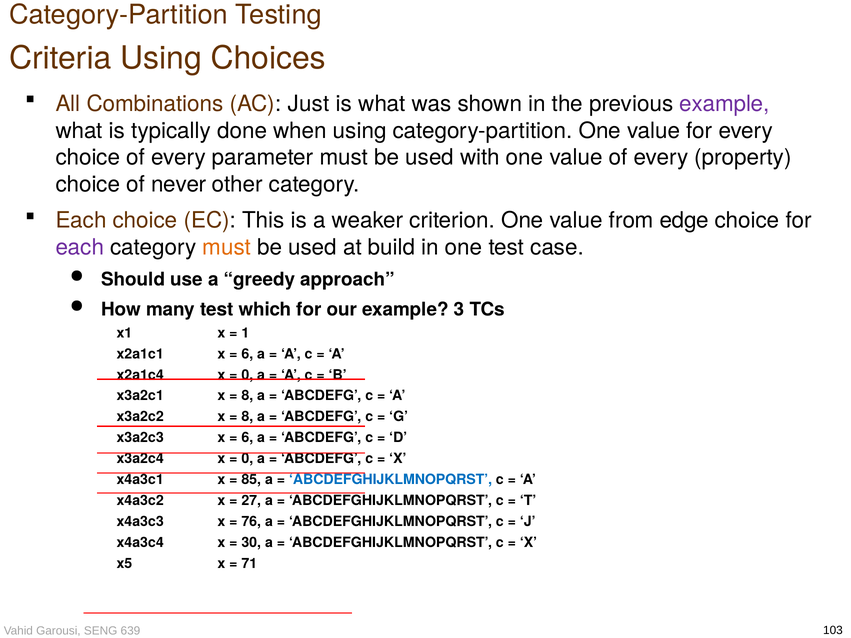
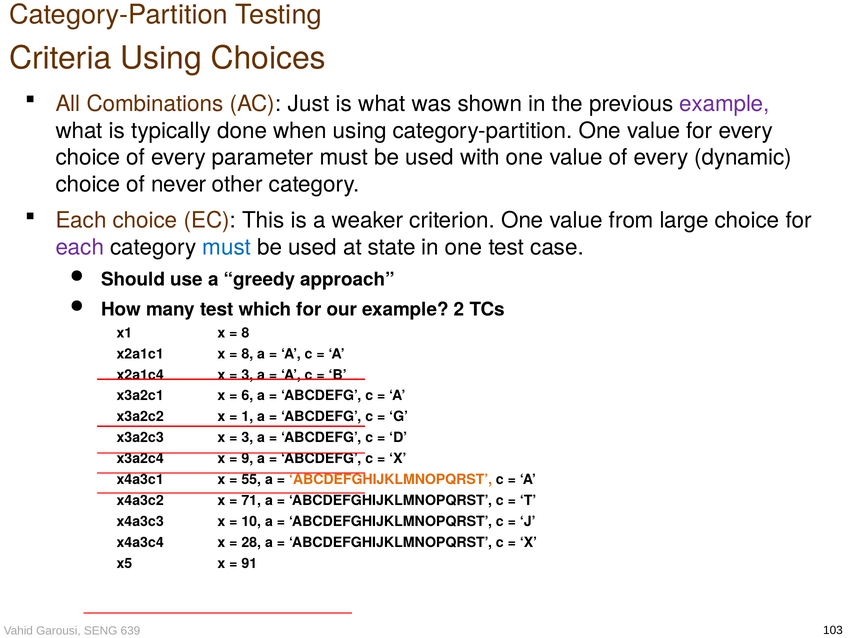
property: property -> dynamic
edge: edge -> large
must at (227, 247) colour: orange -> blue
build: build -> state
3: 3 -> 2
1 at (245, 333): 1 -> 8
6 at (247, 354): 6 -> 8
0 at (247, 375): 0 -> 3
8 at (247, 396): 8 -> 6
8 at (247, 417): 8 -> 1
6 at (247, 438): 6 -> 3
0 at (247, 459): 0 -> 9
85: 85 -> 55
ABCDEFGHIJKLMNOPQRST at (391, 480) colour: blue -> orange
27: 27 -> 71
76: 76 -> 10
30: 30 -> 28
71: 71 -> 91
